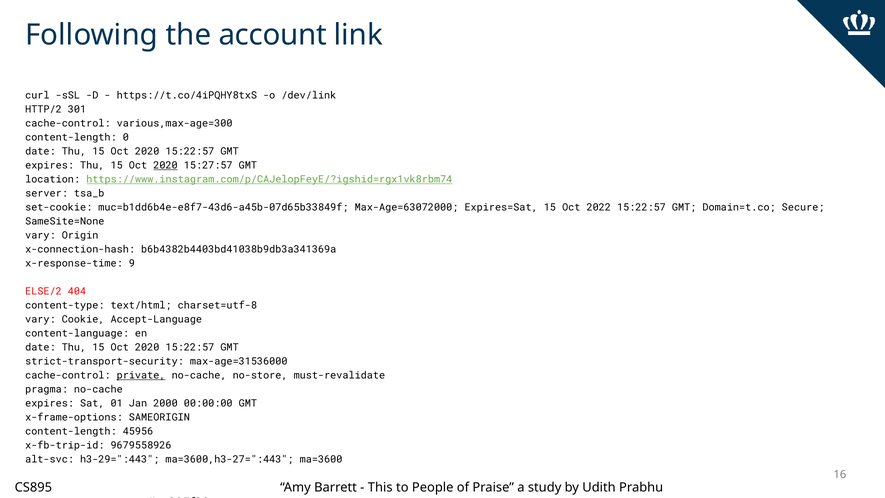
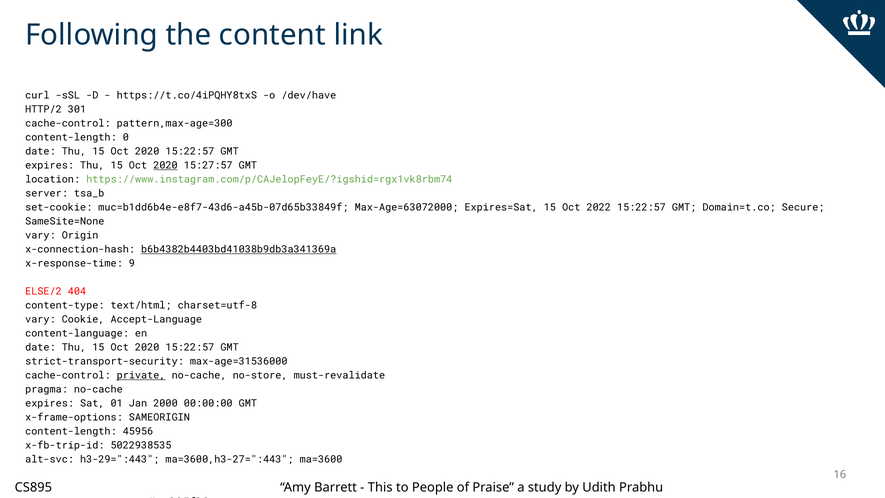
account: account -> content
/dev/link: /dev/link -> /dev/have
various,max-age=300: various,max-age=300 -> pattern,max-age=300
https://www.instagram.com/p/CAJelopFeyE/?igshid=rgx1vk8rbm74 underline: present -> none
b6b4382b4403bd41038b9db3a341369a underline: none -> present
9679558926: 9679558926 -> 5022938535
